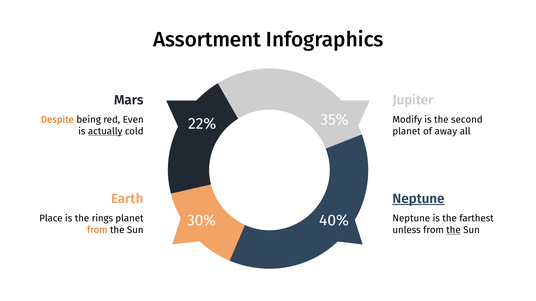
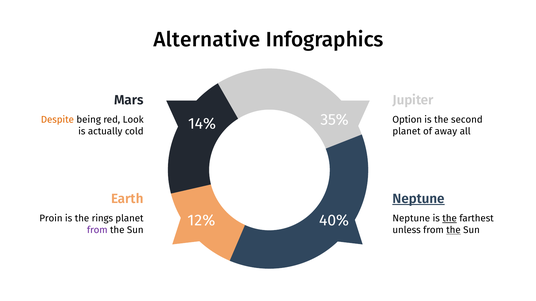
Assortment: Assortment -> Alternative
Even: Even -> Look
Modify: Modify -> Option
22%: 22% -> 14%
actually underline: present -> none
30%: 30% -> 12%
Place: Place -> Proin
the at (450, 219) underline: none -> present
from at (97, 230) colour: orange -> purple
